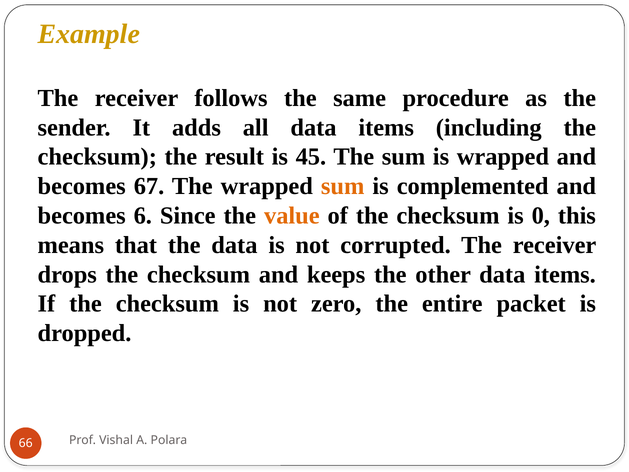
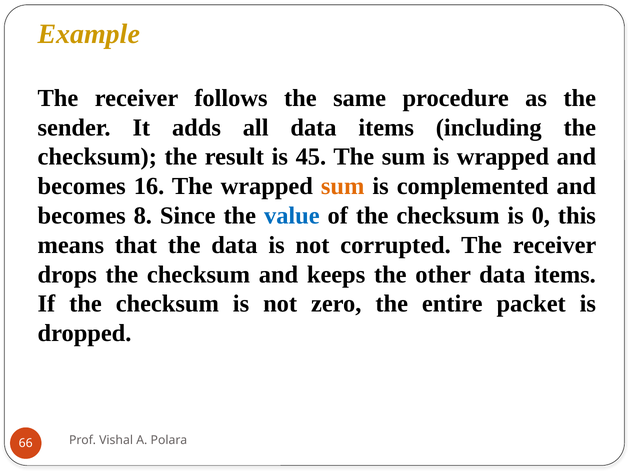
67: 67 -> 16
6: 6 -> 8
value colour: orange -> blue
